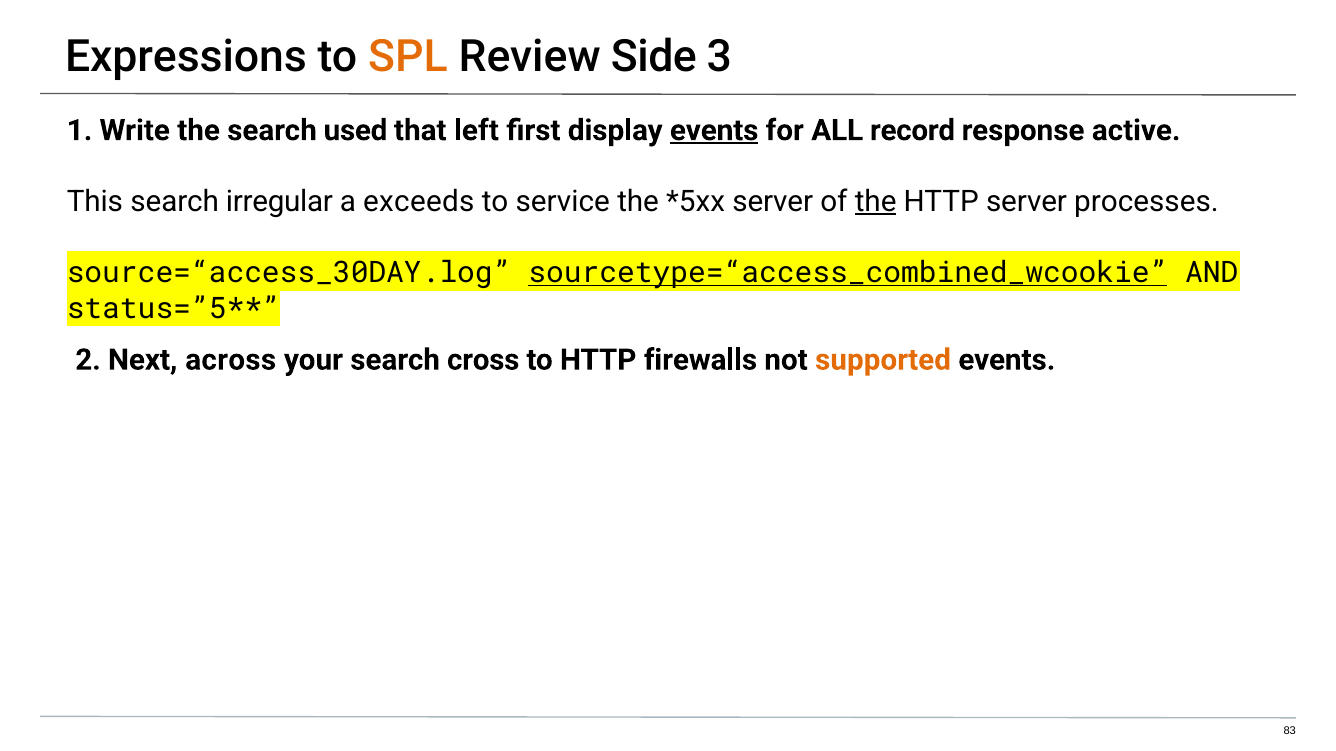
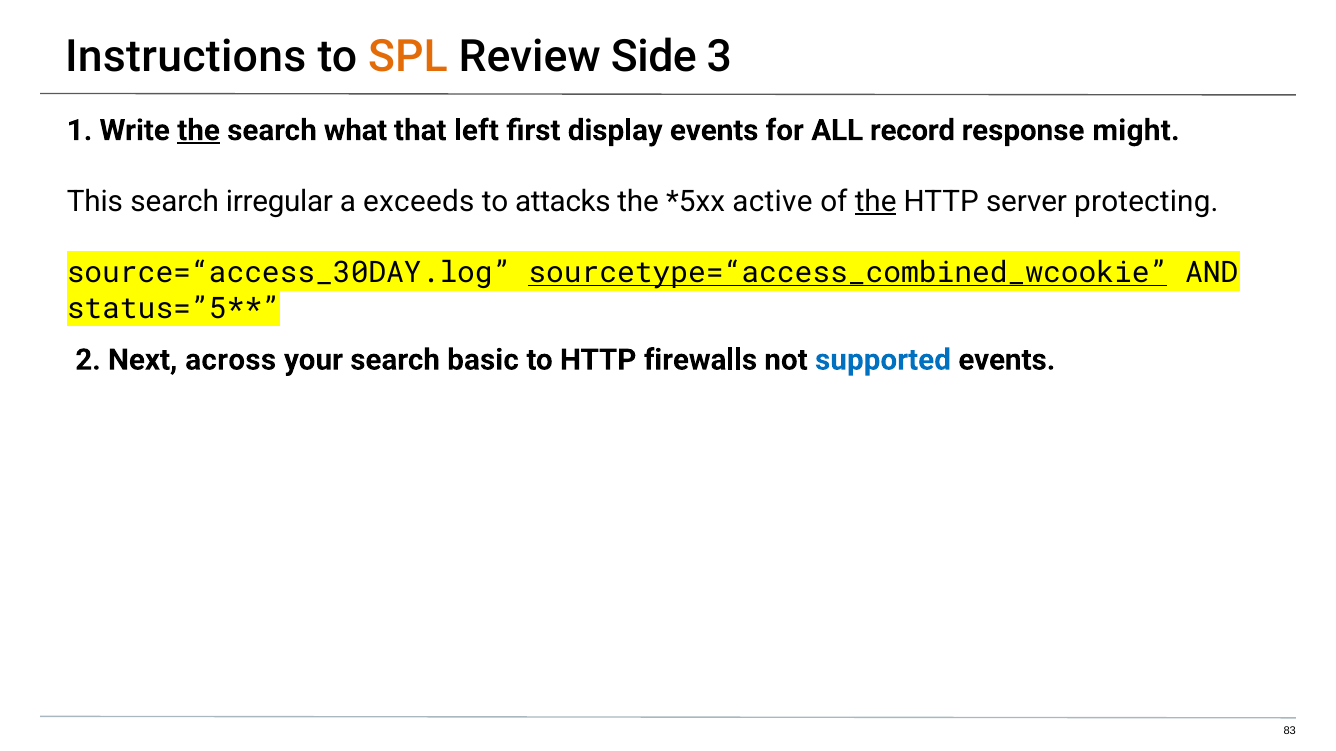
Expressions: Expressions -> Instructions
the at (199, 130) underline: none -> present
used: used -> what
events at (714, 130) underline: present -> none
active: active -> might
service: service -> attacks
server at (773, 202): server -> active
processes: processes -> protecting
cross: cross -> basic
supported colour: orange -> blue
